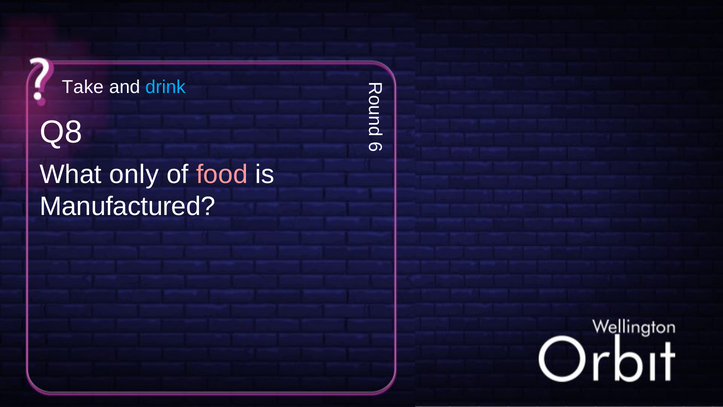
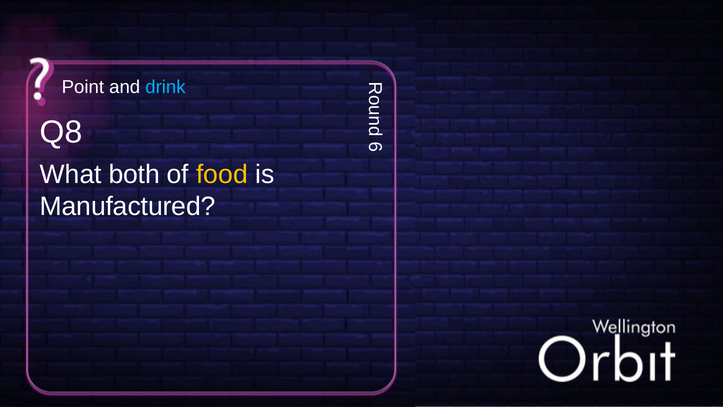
Take: Take -> Point
only: only -> both
food colour: pink -> yellow
